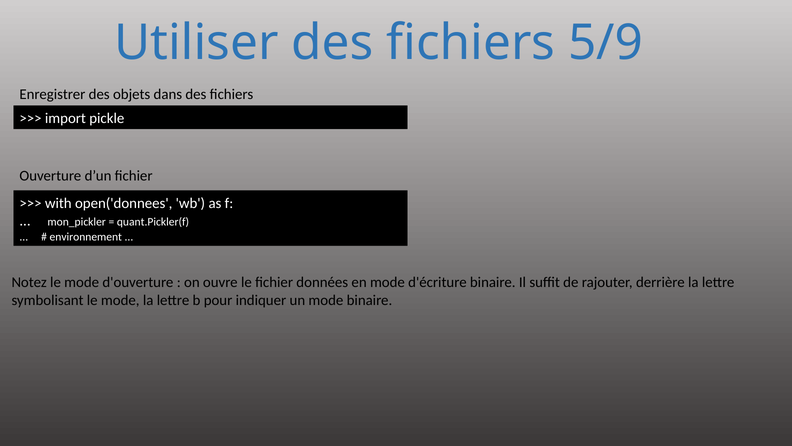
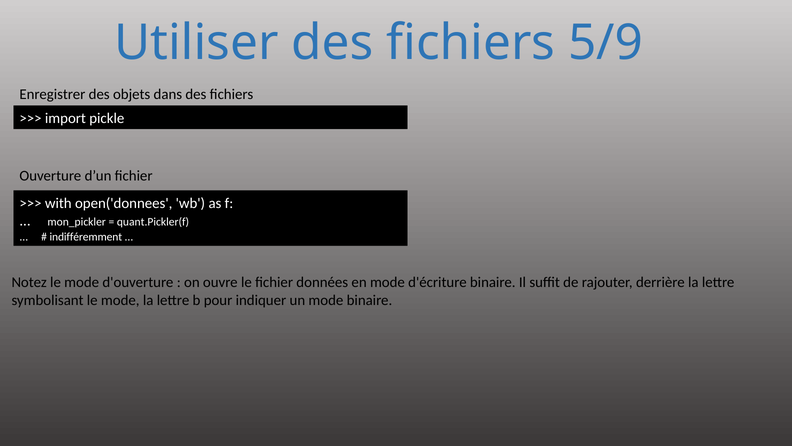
environnement: environnement -> indifféremment
